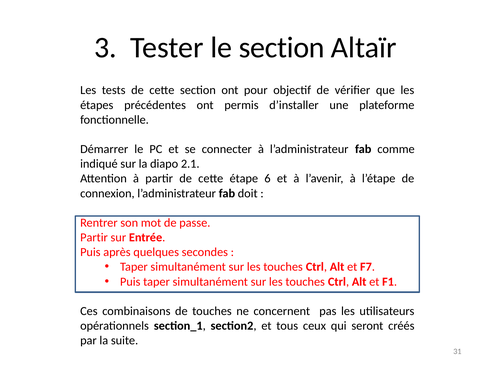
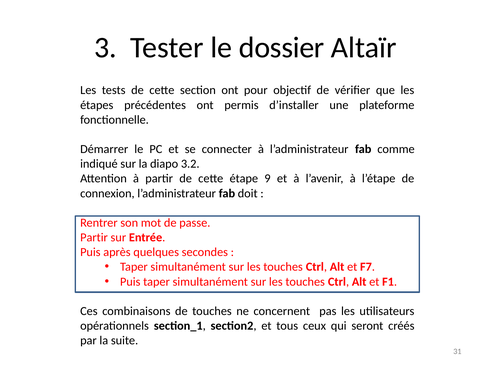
le section: section -> dossier
2.1: 2.1 -> 3.2
6: 6 -> 9
